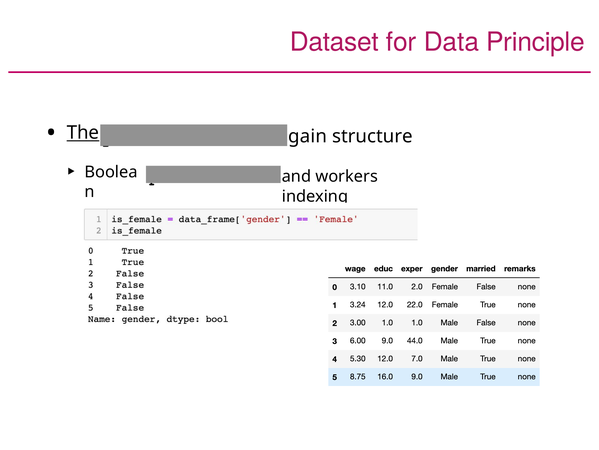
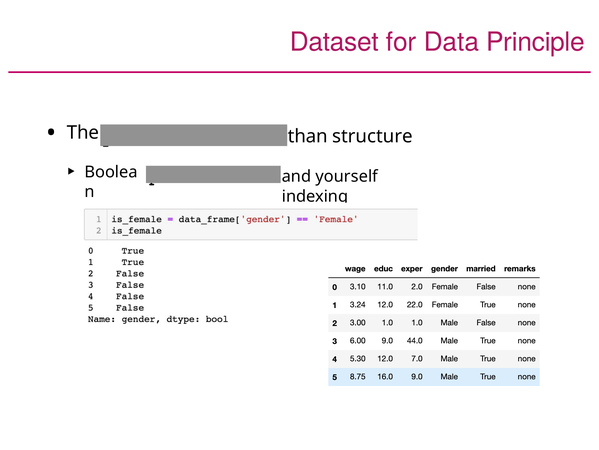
The underline: present -> none
gain: gain -> than
workers: workers -> yourself
